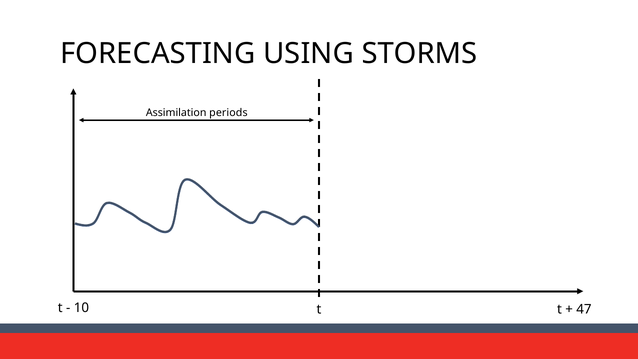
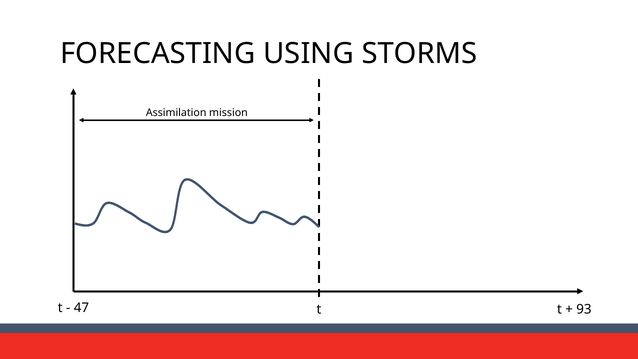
periods: periods -> mission
10: 10 -> 47
47: 47 -> 93
